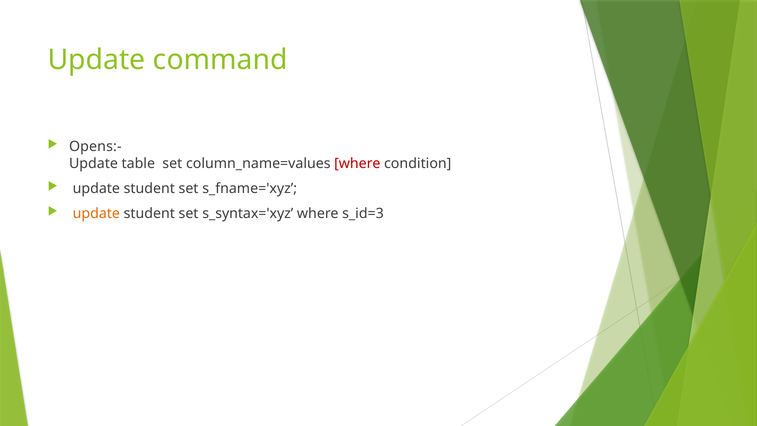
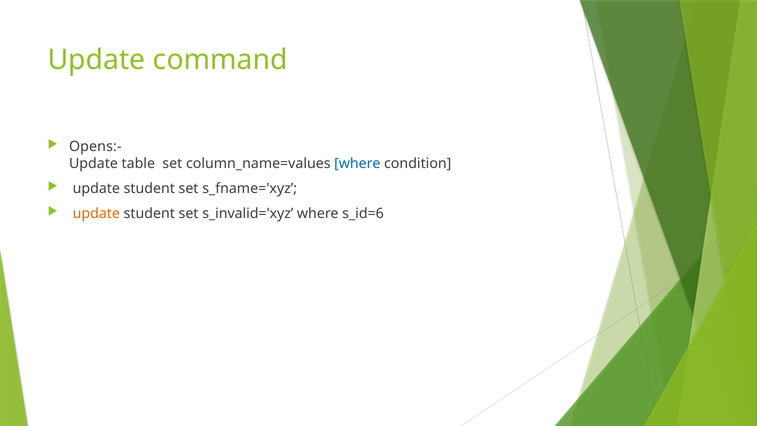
where at (357, 164) colour: red -> blue
s_syntax='xyz: s_syntax='xyz -> s_invalid='xyz
s_id=3: s_id=3 -> s_id=6
